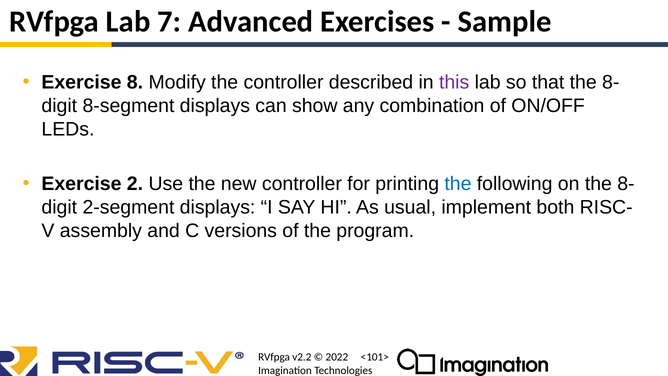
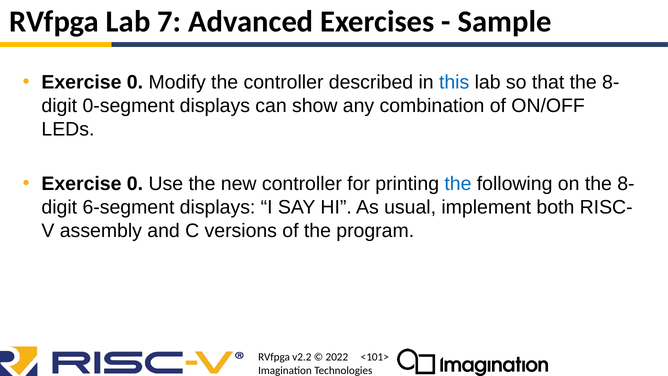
8 at (135, 82): 8 -> 0
this colour: purple -> blue
8-segment: 8-segment -> 0-segment
2 at (135, 184): 2 -> 0
2-segment: 2-segment -> 6-segment
